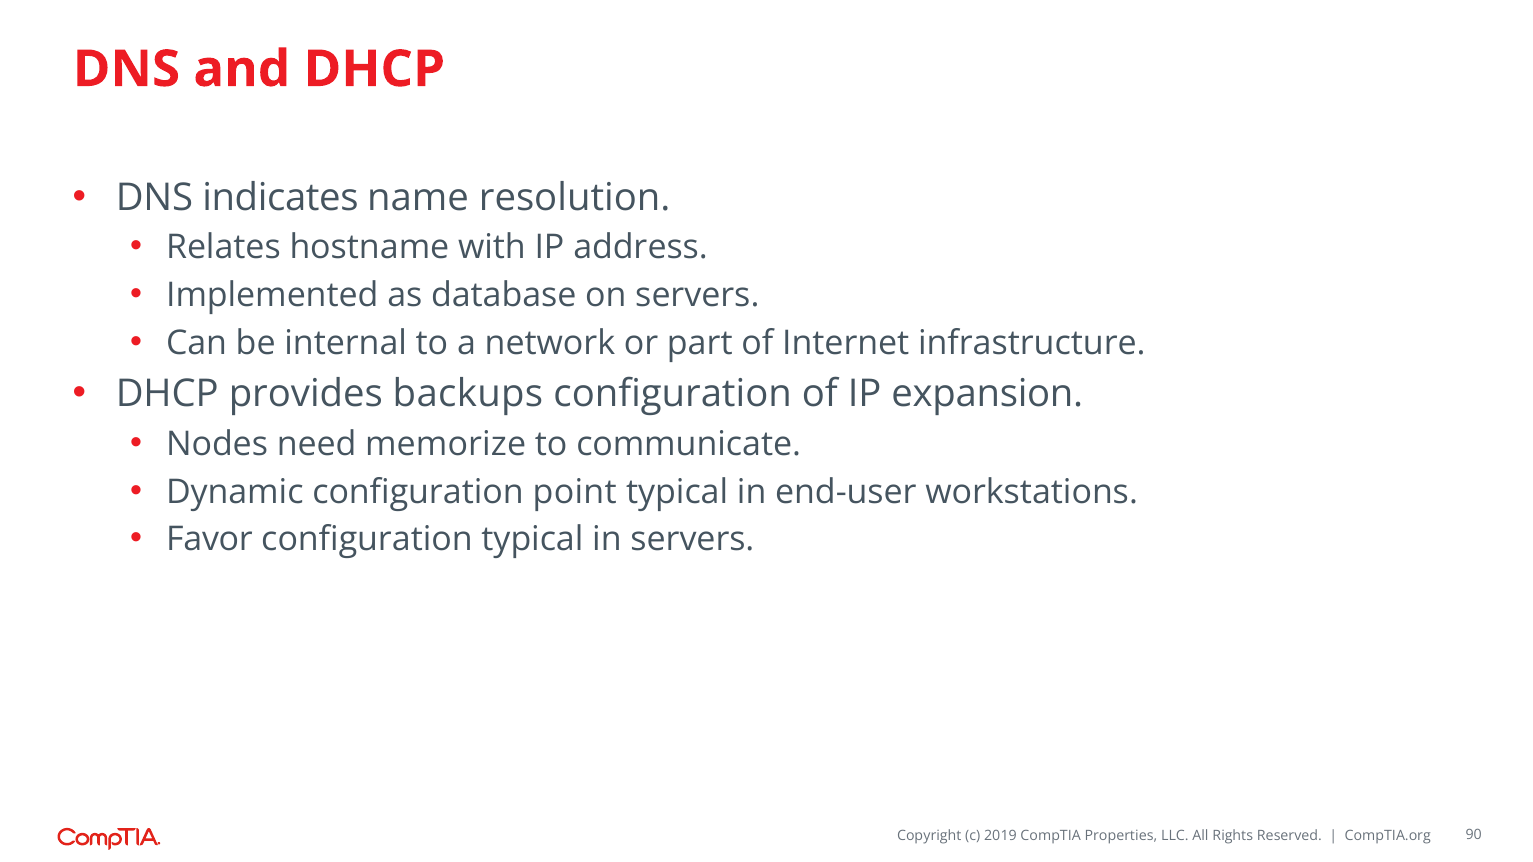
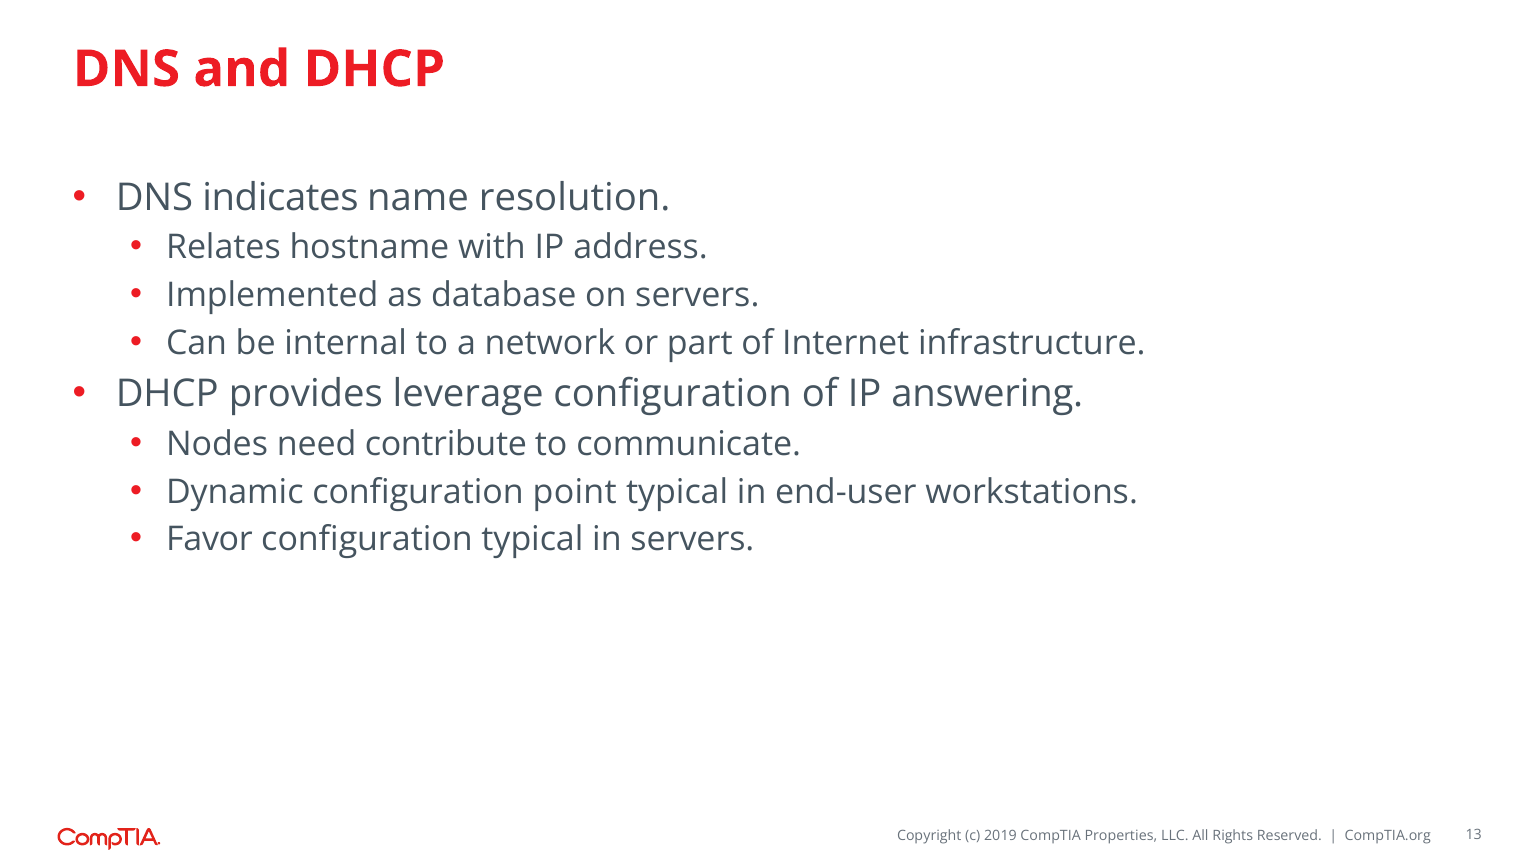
backups: backups -> leverage
expansion: expansion -> answering
memorize: memorize -> contribute
90: 90 -> 13
